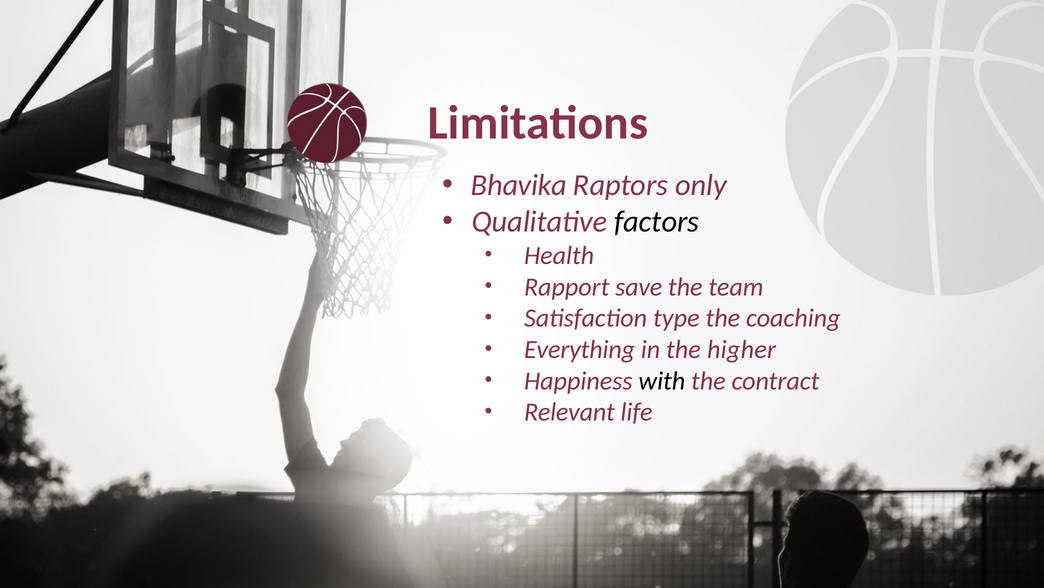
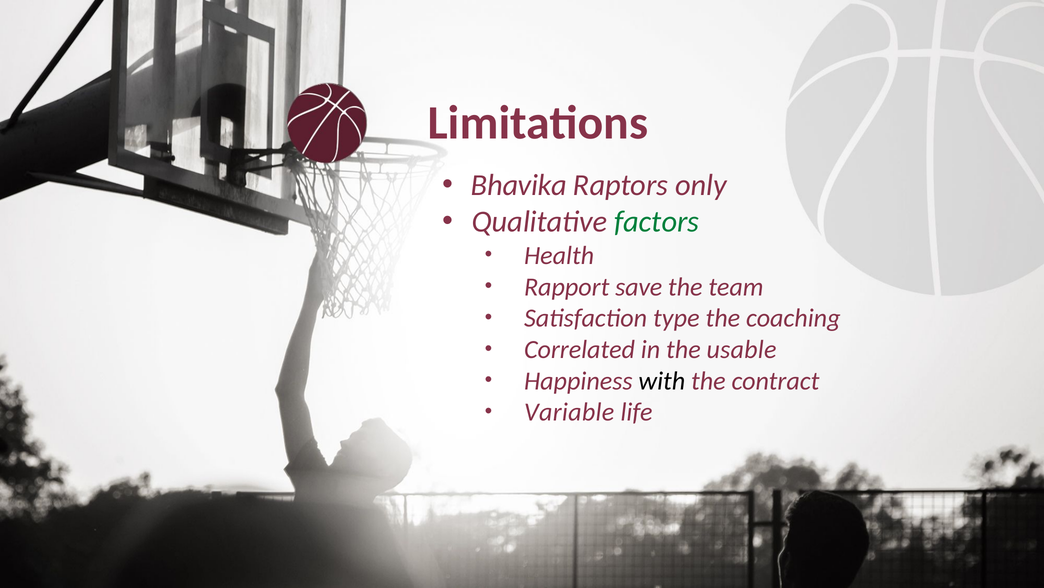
factors colour: black -> green
Everything: Everything -> Correlated
higher: higher -> usable
Relevant: Relevant -> Variable
